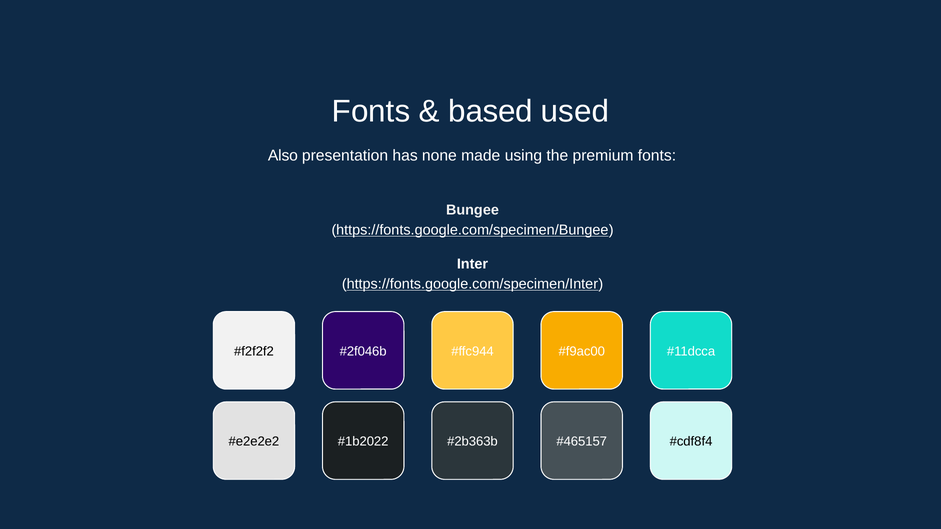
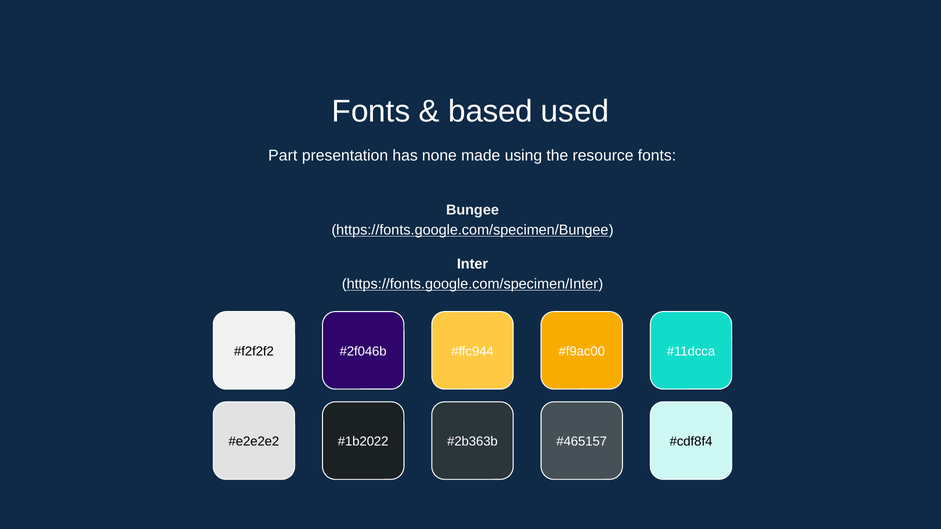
Also: Also -> Part
premium: premium -> resource
